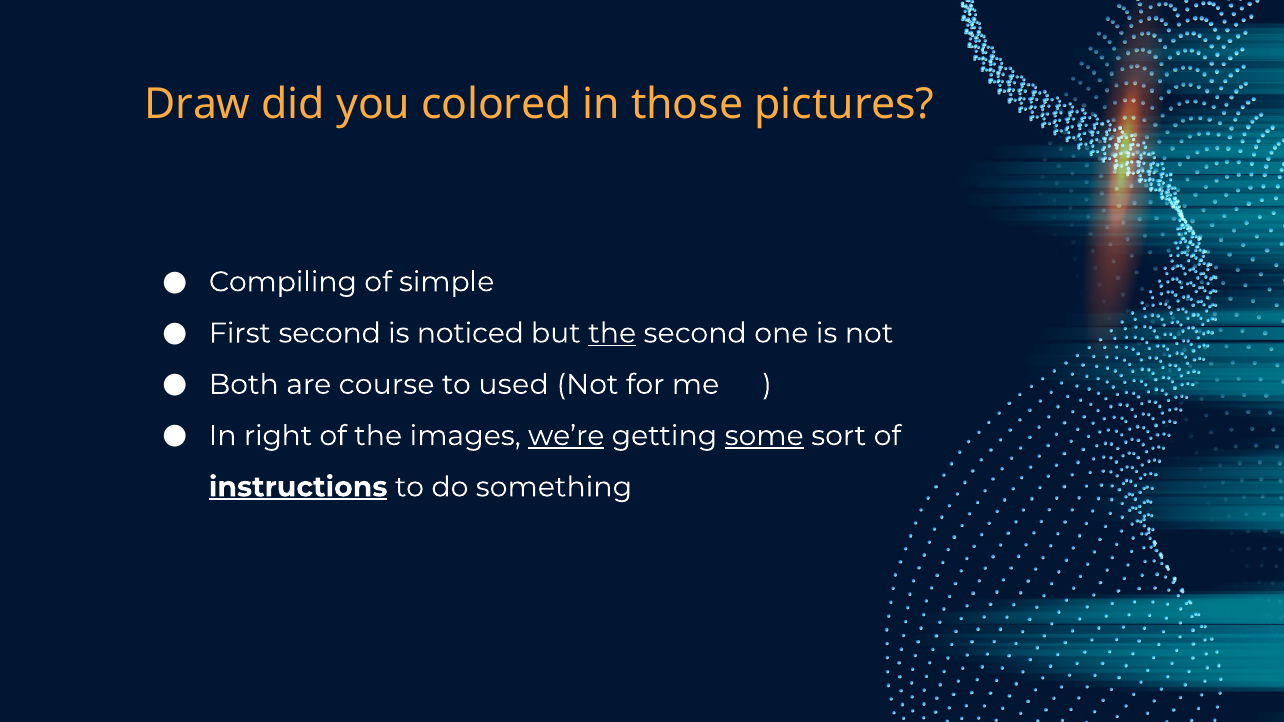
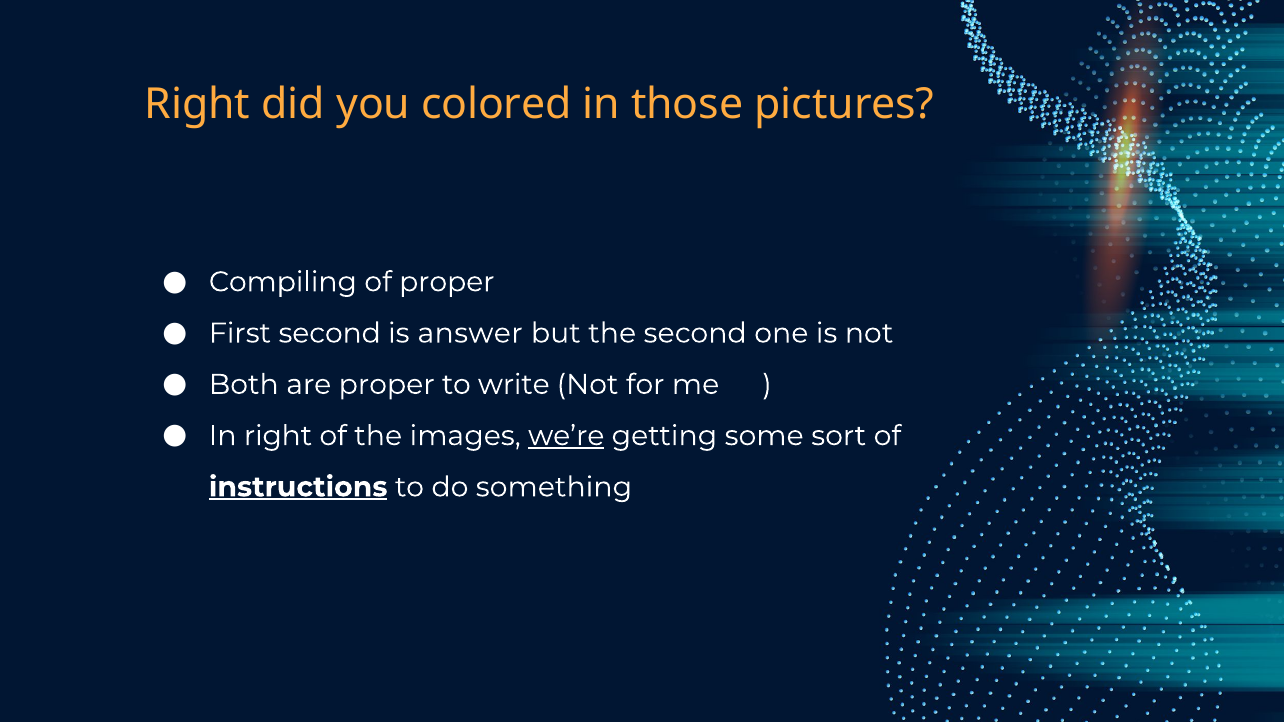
Draw at (198, 104): Draw -> Right
of simple: simple -> proper
noticed: noticed -> answer
the at (612, 333) underline: present -> none
are course: course -> proper
used: used -> write
some underline: present -> none
